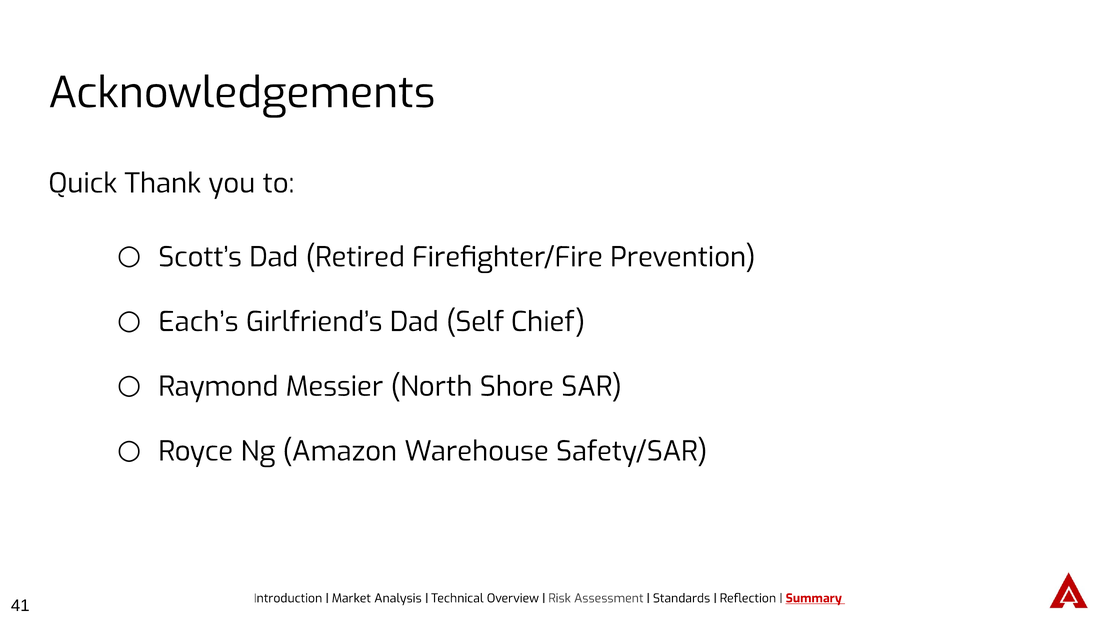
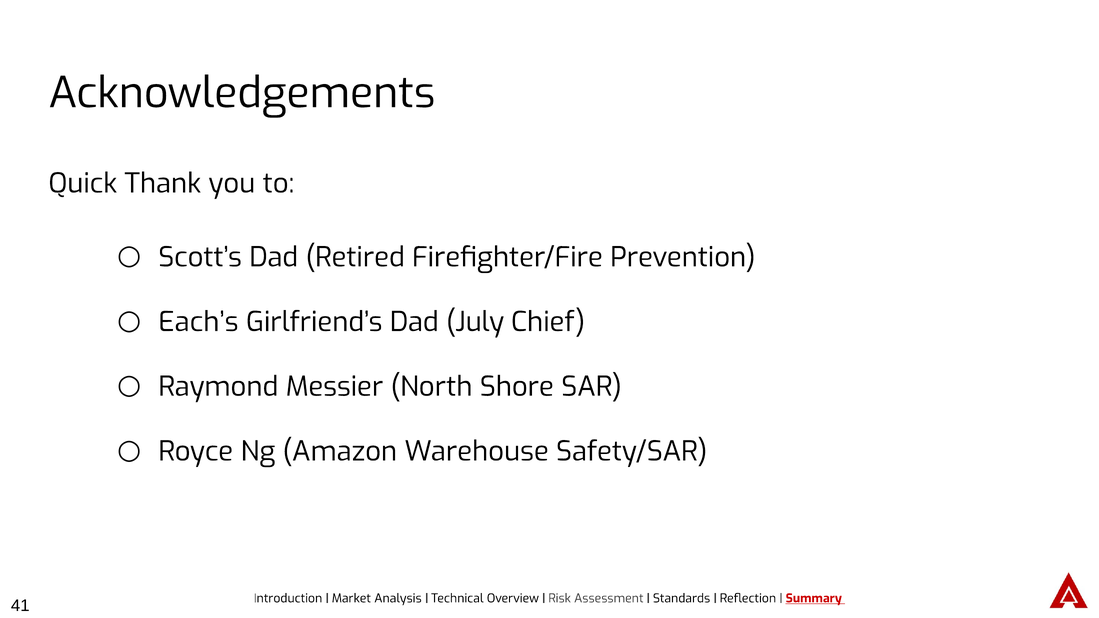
Self: Self -> July
